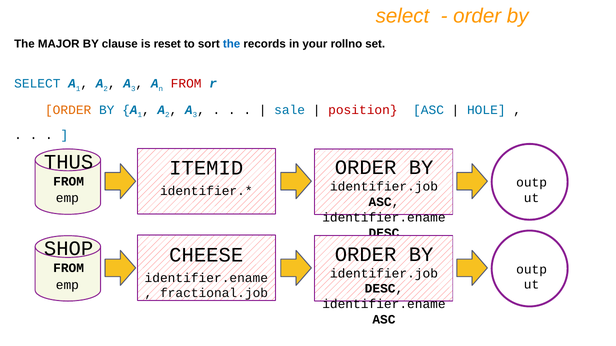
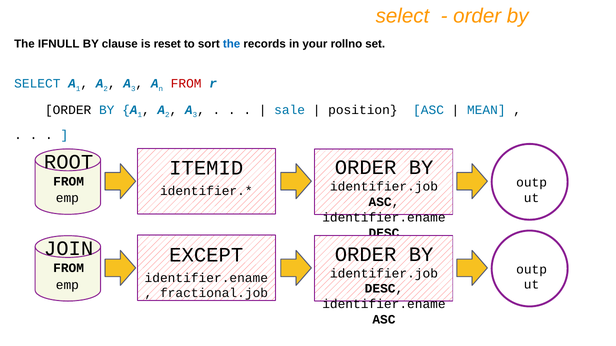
MAJOR: MAJOR -> IFNULL
ORDER at (68, 110) colour: orange -> black
position colour: red -> black
HOLE: HOLE -> MEAN
THUS: THUS -> ROOT
SHOP: SHOP -> JOIN
CHEESE: CHEESE -> EXCEPT
